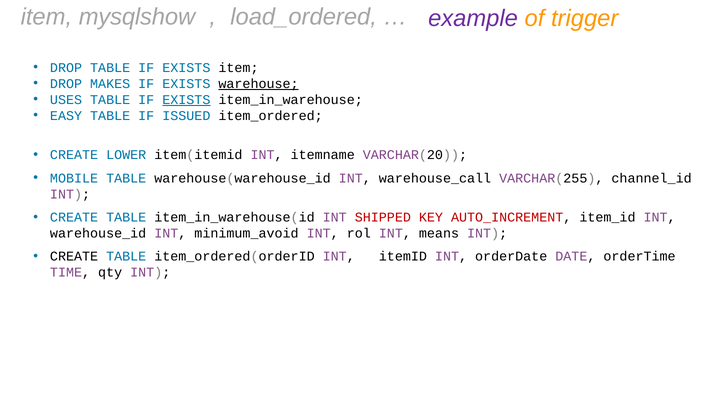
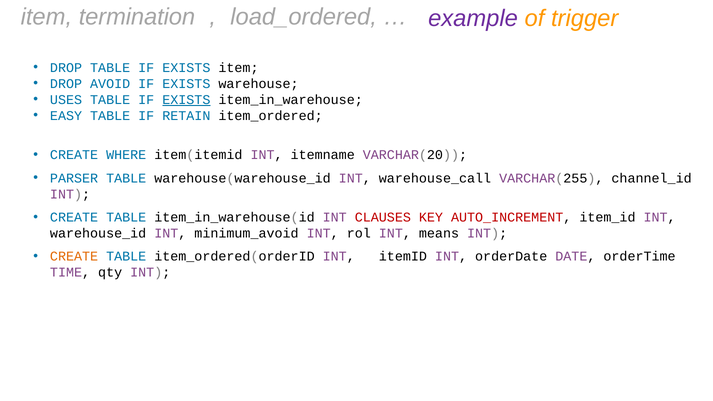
mysqlshow: mysqlshow -> termination
MAKES: MAKES -> AVOID
warehouse underline: present -> none
ISSUED: ISSUED -> RETAIN
LOWER: LOWER -> WHERE
MOBILE: MOBILE -> PARSER
SHIPPED: SHIPPED -> CLAUSES
CREATE at (74, 257) colour: black -> orange
